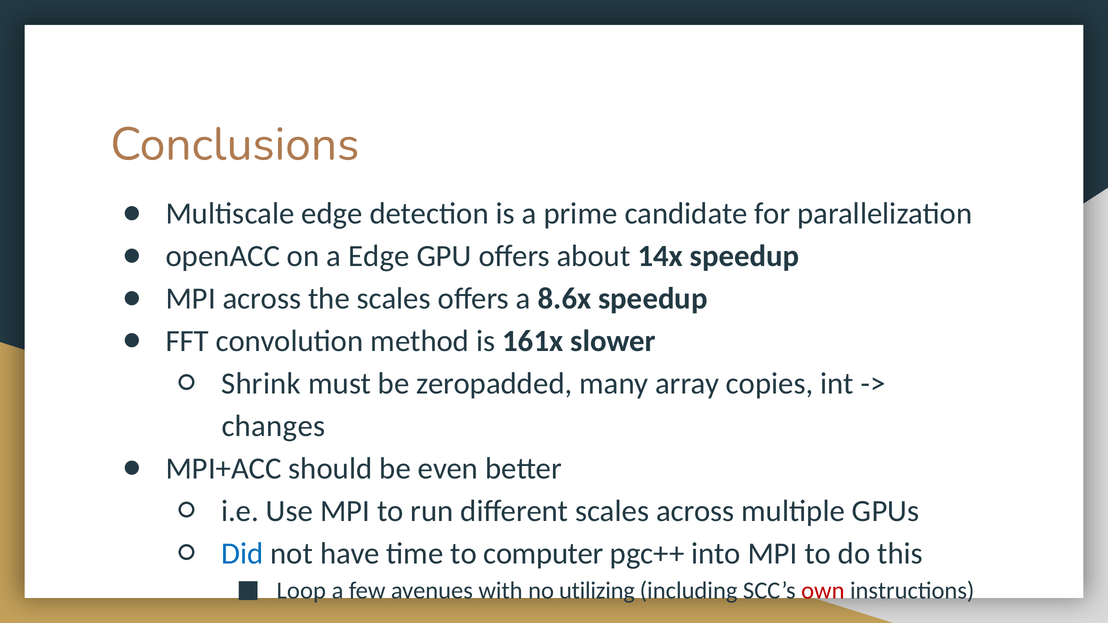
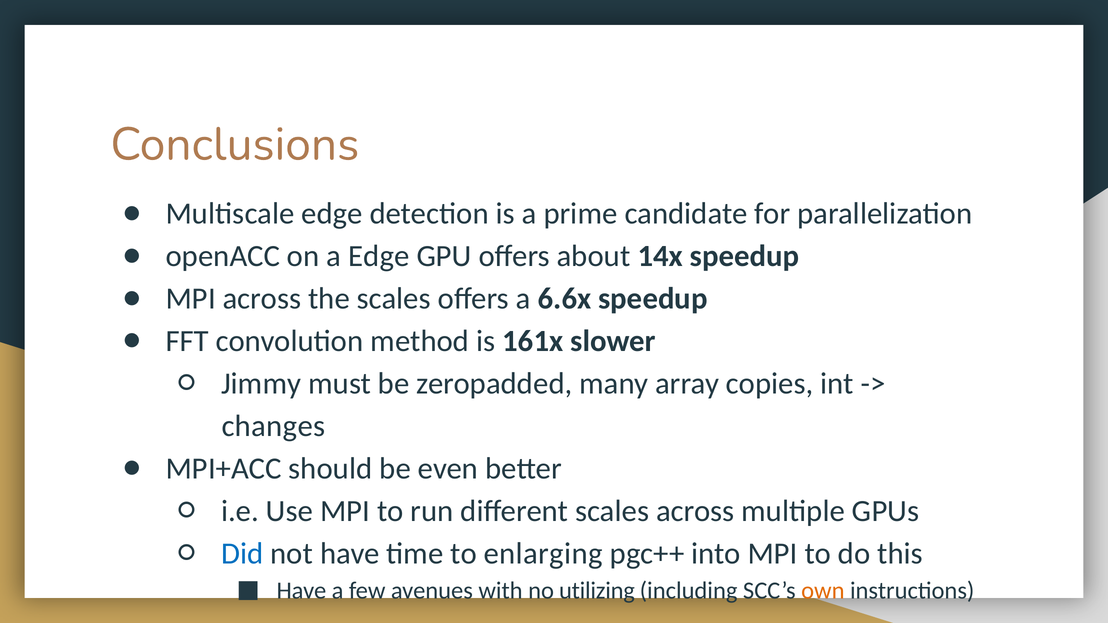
8.6x: 8.6x -> 6.6x
Shrink: Shrink -> Jimmy
computer: computer -> enlarging
Loop at (301, 591): Loop -> Have
own colour: red -> orange
